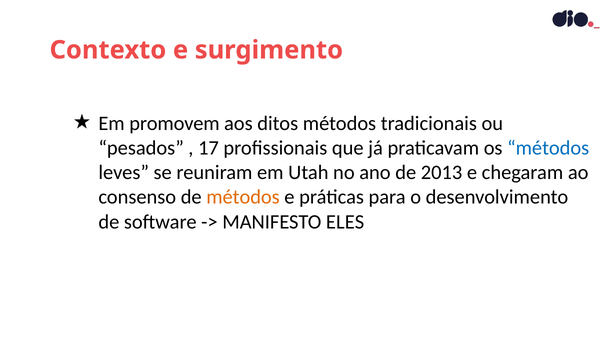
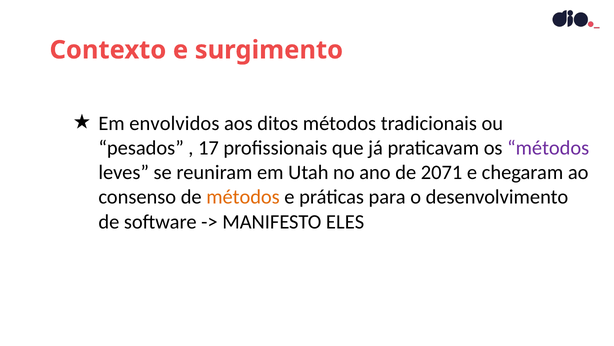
promovem: promovem -> envolvidos
métodos at (548, 148) colour: blue -> purple
2013: 2013 -> 2071
